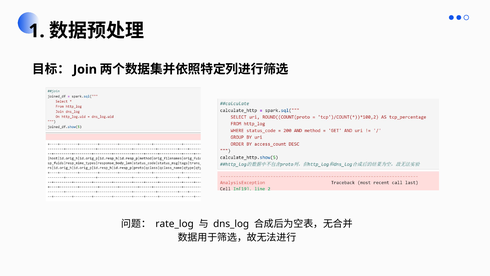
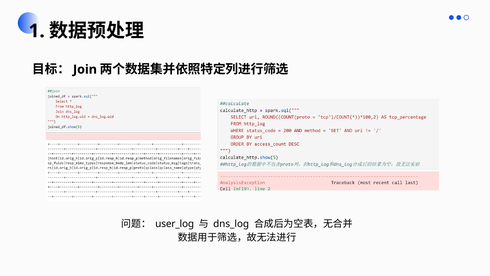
rate_log: rate_log -> user_log
